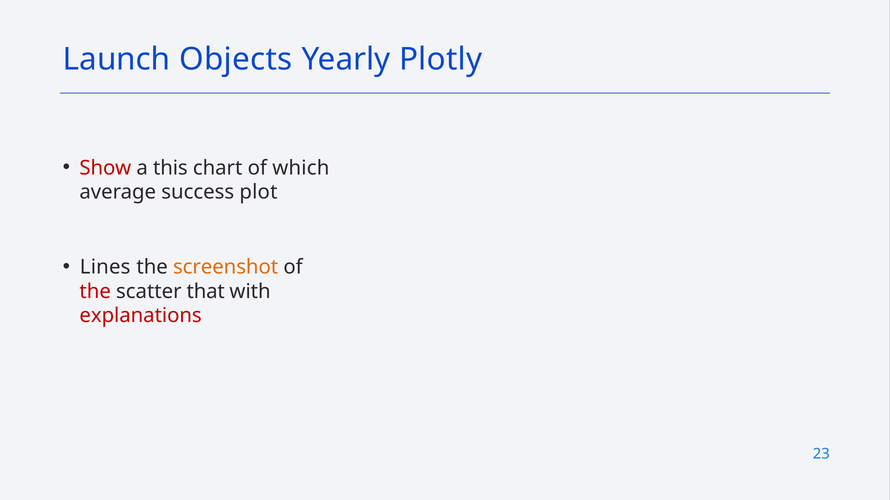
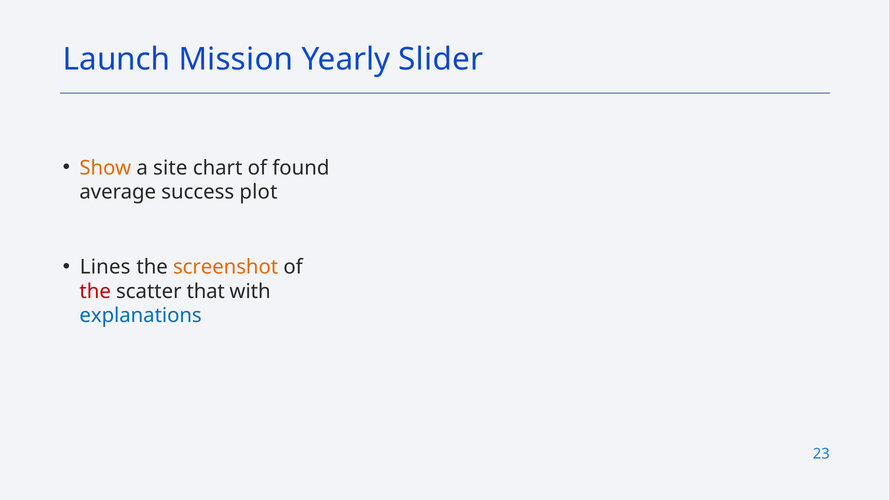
Objects: Objects -> Mission
Plotly: Plotly -> Slider
Show colour: red -> orange
this: this -> site
which: which -> found
explanations colour: red -> blue
